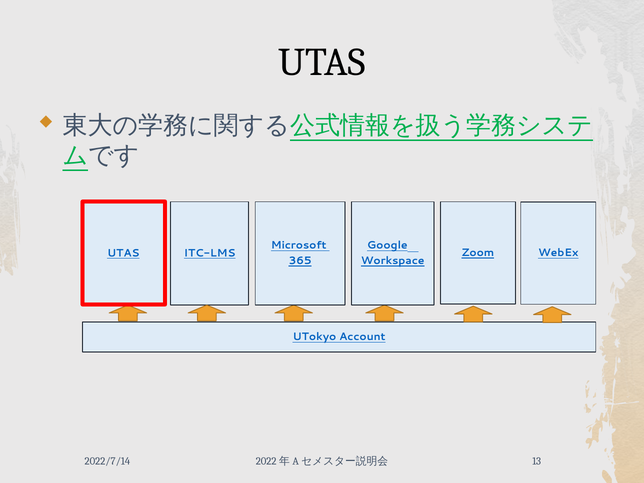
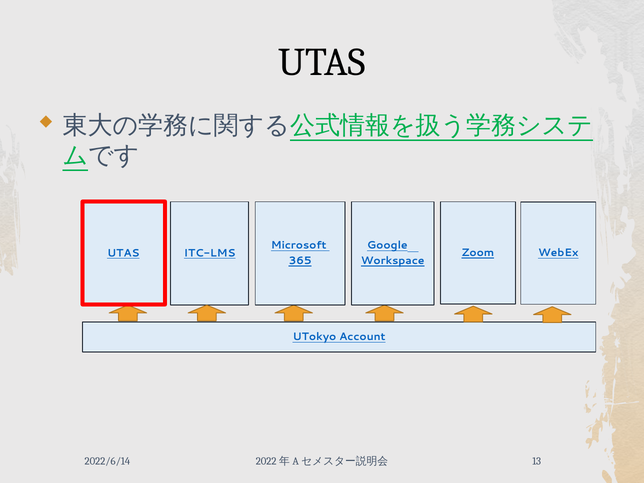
2022/7/14: 2022/7/14 -> 2022/6/14
